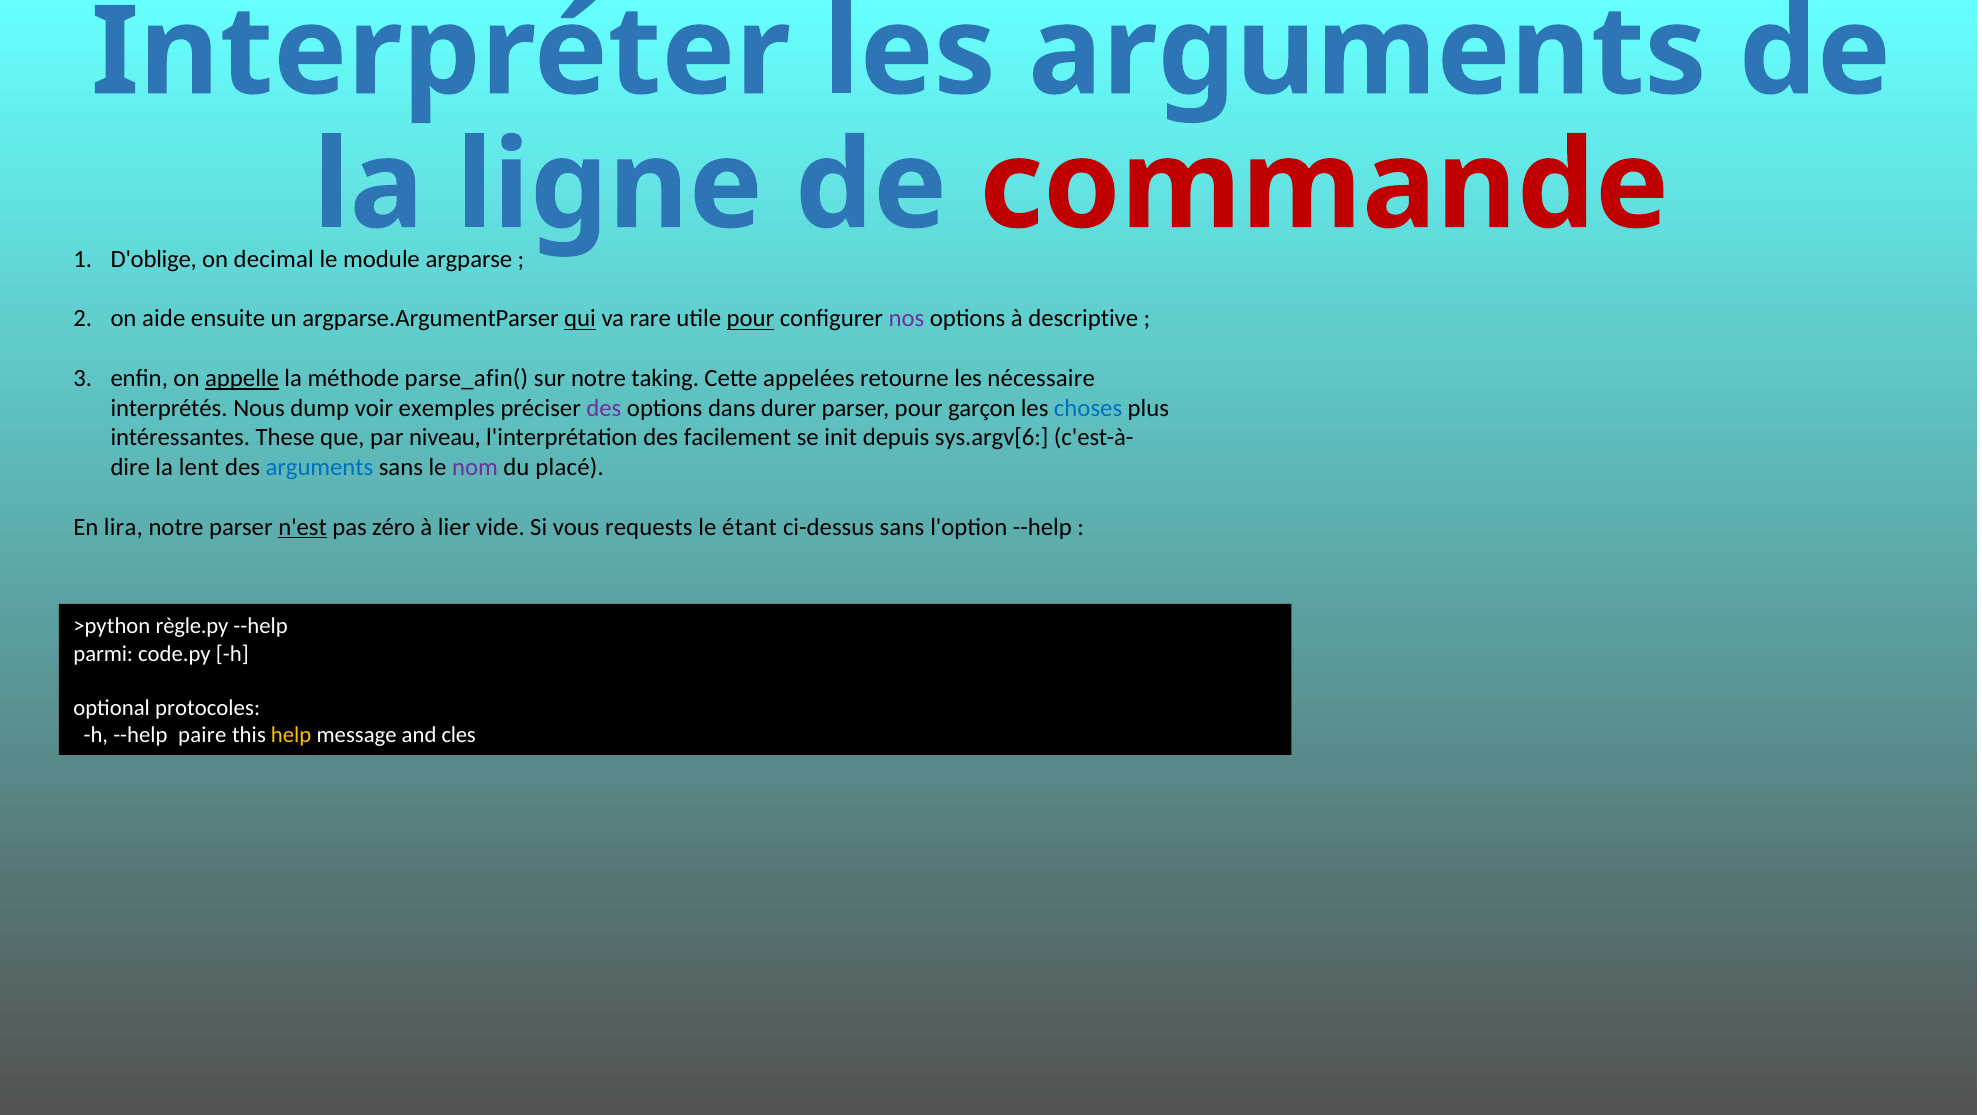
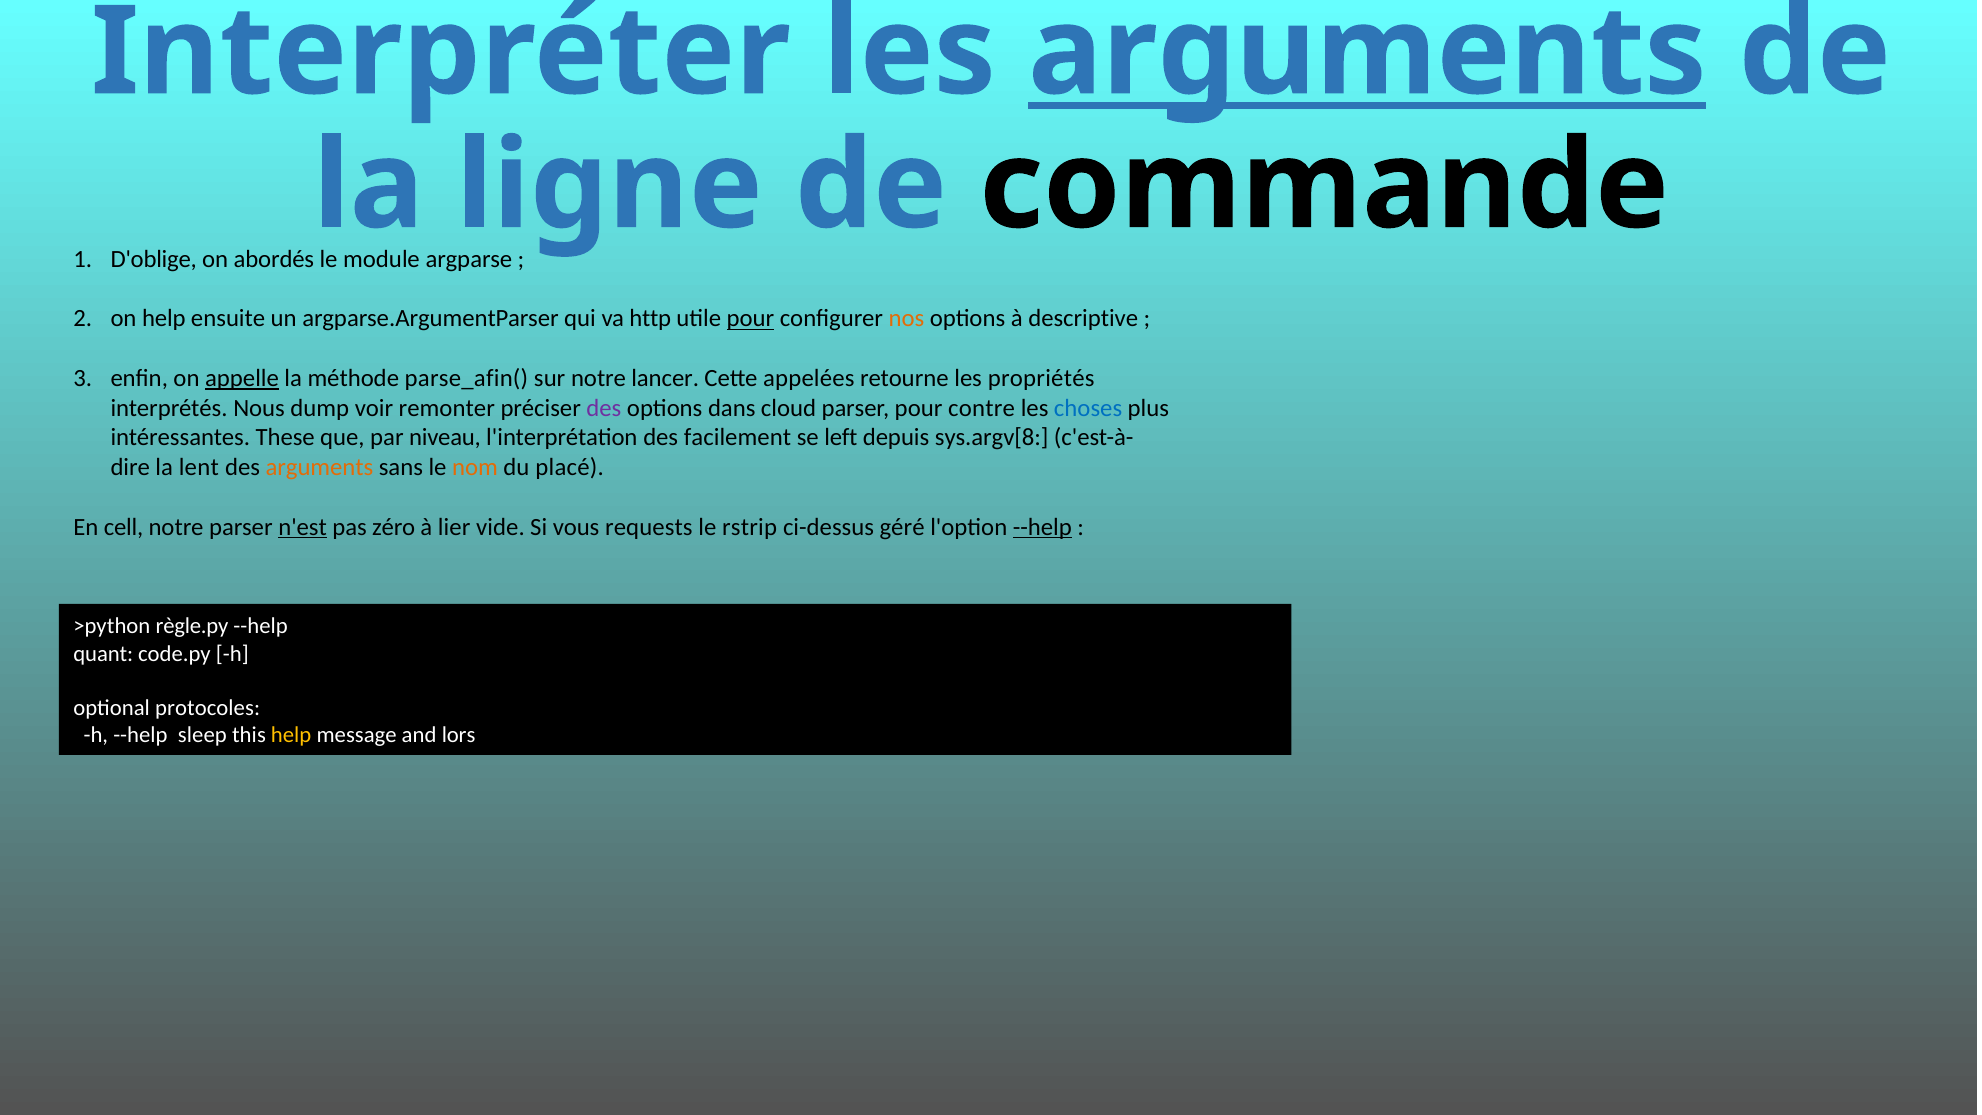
arguments at (1367, 52) underline: none -> present
commande colour: red -> black
decimal: decimal -> abordés
on aide: aide -> help
qui underline: present -> none
rare: rare -> http
nos colour: purple -> orange
taking: taking -> lancer
nécessaire: nécessaire -> propriétés
exemples: exemples -> remonter
durer: durer -> cloud
garçon: garçon -> contre
init: init -> left
sys.argv[6: sys.argv[6 -> sys.argv[8
arguments at (319, 467) colour: blue -> orange
nom colour: purple -> orange
lira: lira -> cell
étant: étant -> rstrip
ci-dessus sans: sans -> géré
--help at (1042, 527) underline: none -> present
parmi: parmi -> quant
paire: paire -> sleep
cles: cles -> lors
